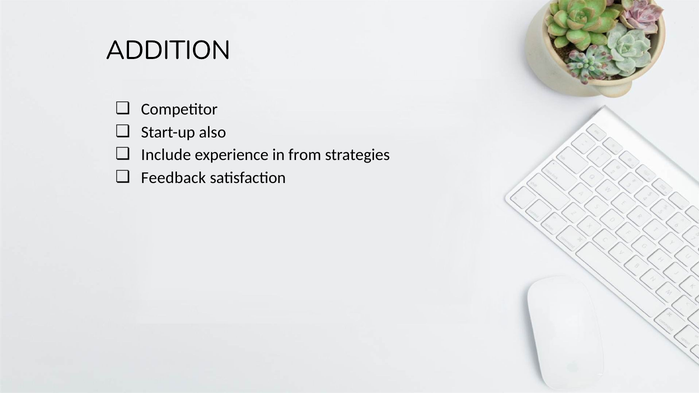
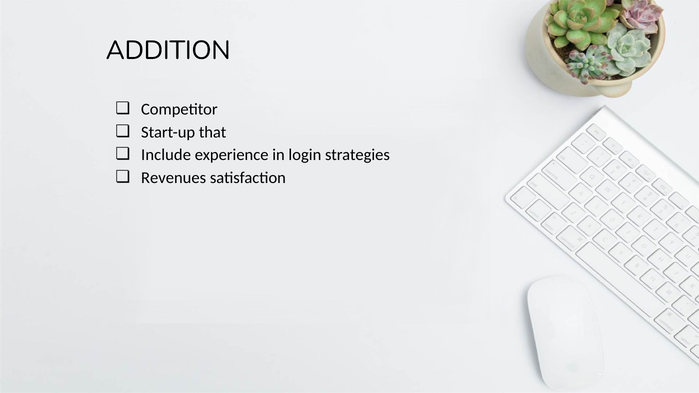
also: also -> that
from: from -> login
Feedback: Feedback -> Revenues
